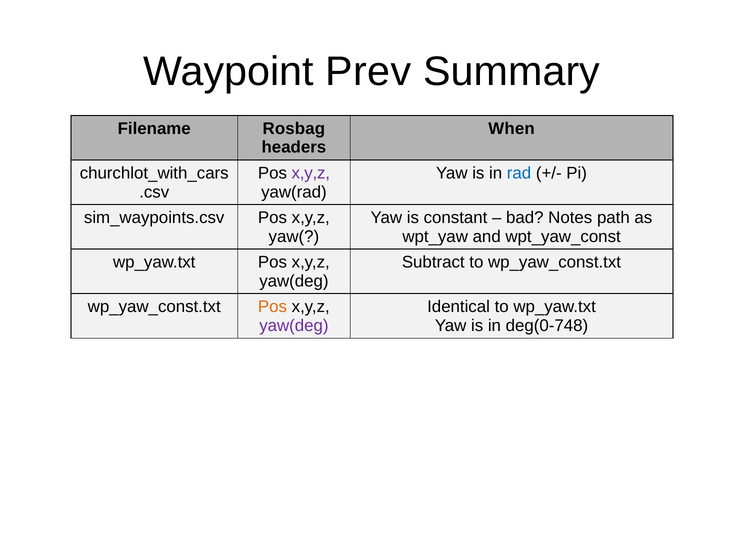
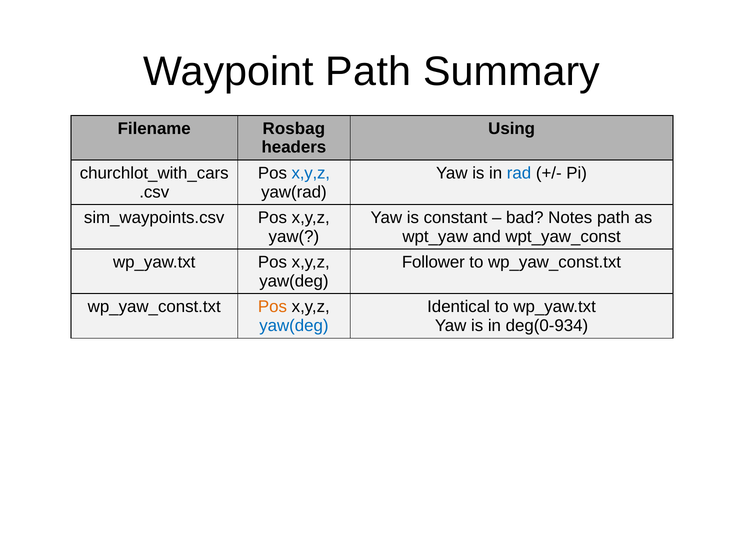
Waypoint Prev: Prev -> Path
When: When -> Using
x,y,z at (311, 173) colour: purple -> blue
Subtract: Subtract -> Follower
yaw(deg at (294, 326) colour: purple -> blue
deg(0-748: deg(0-748 -> deg(0-934
